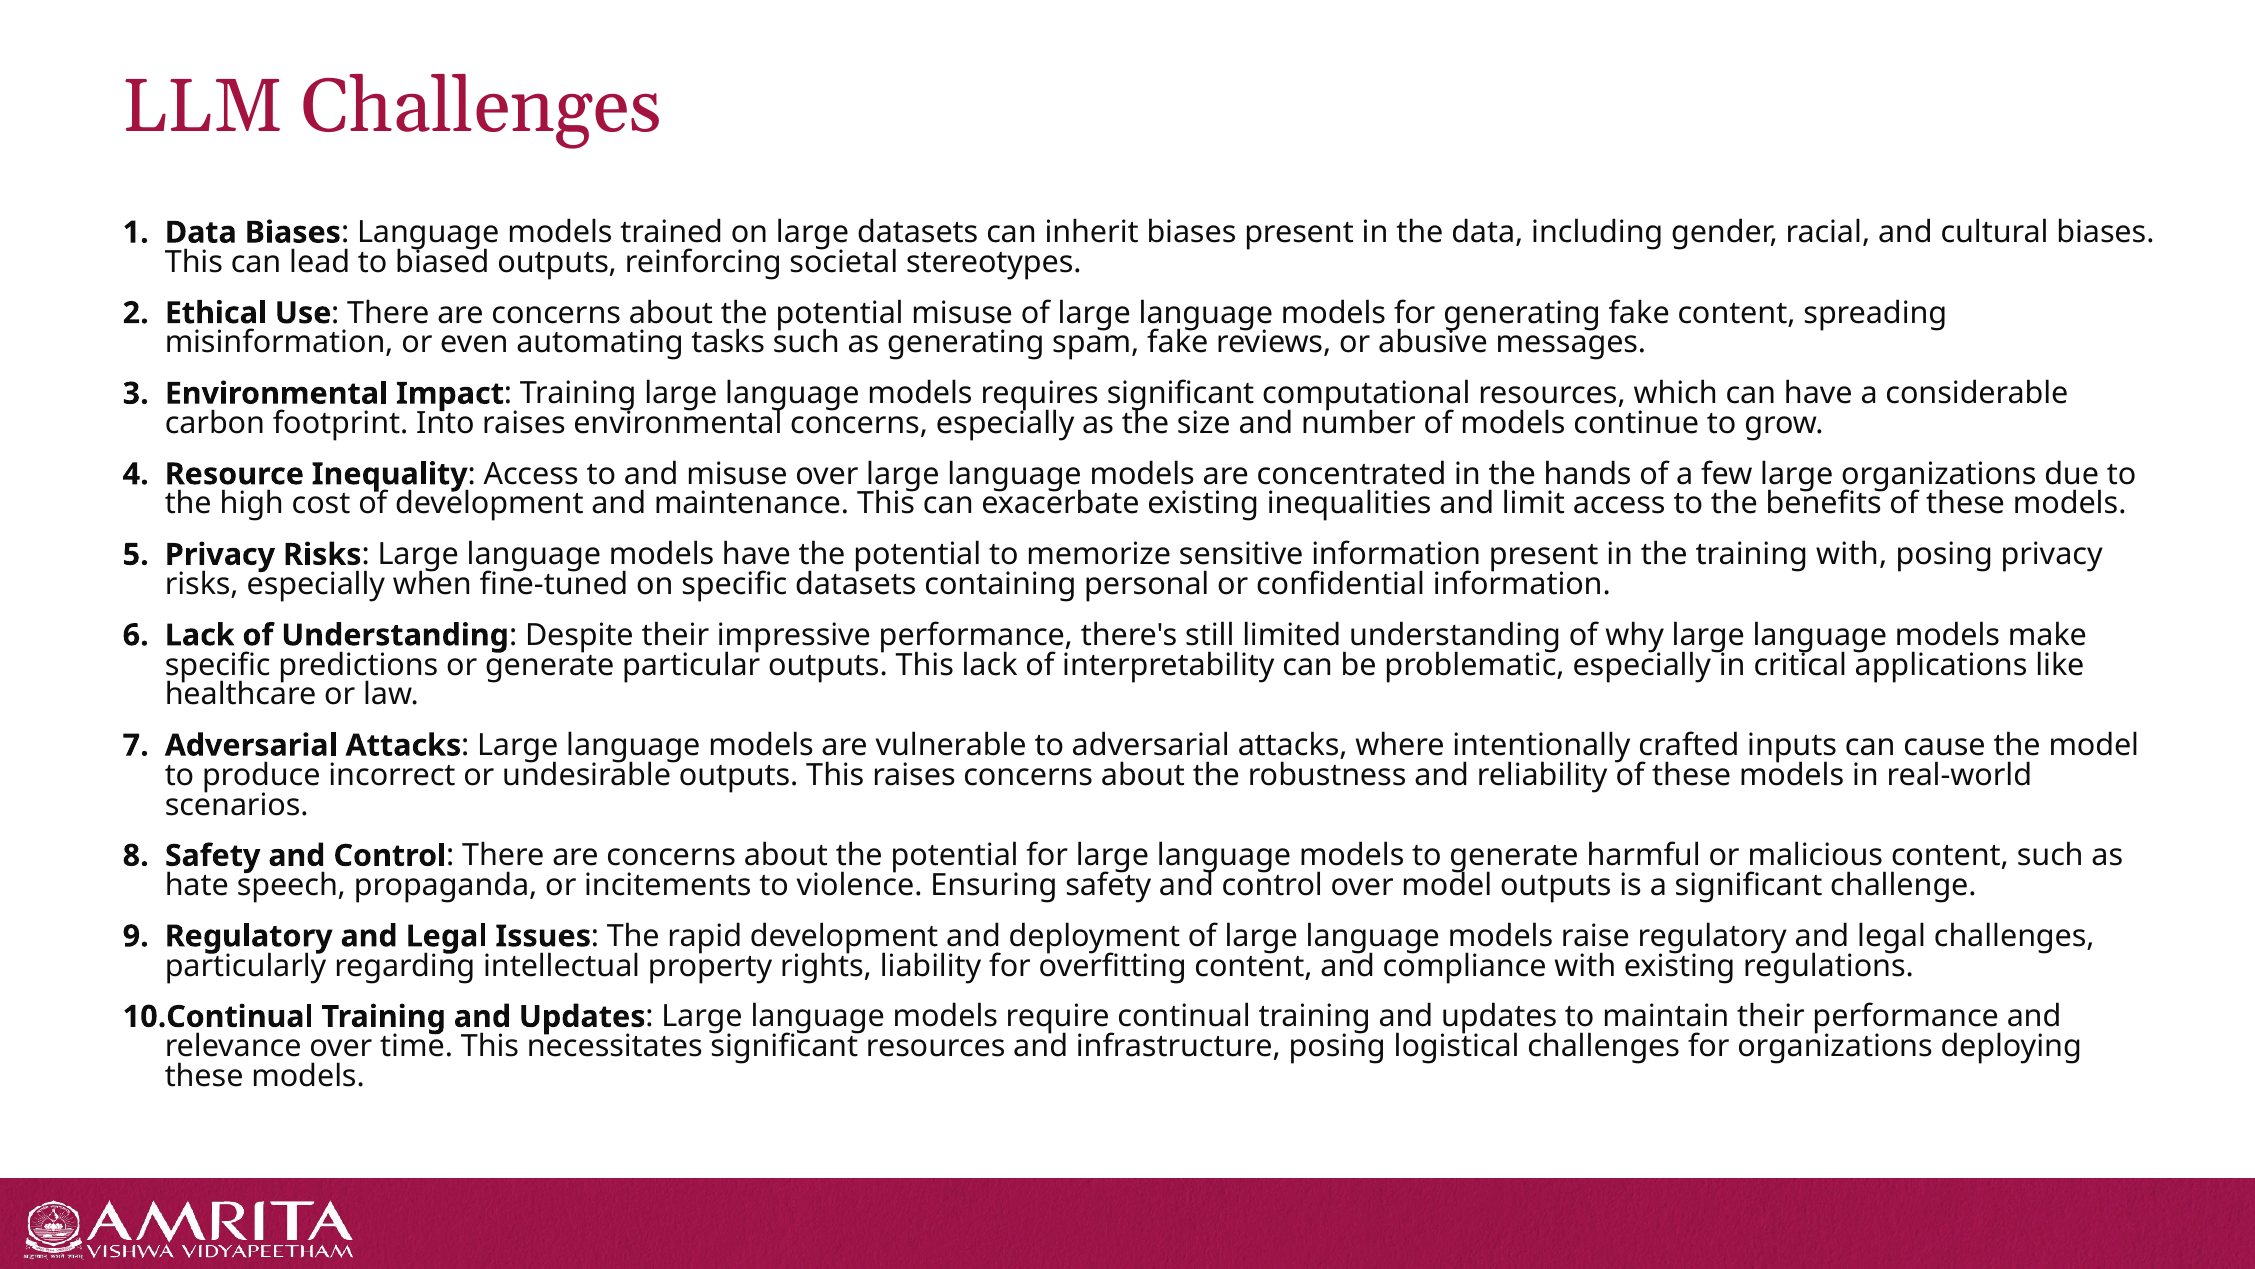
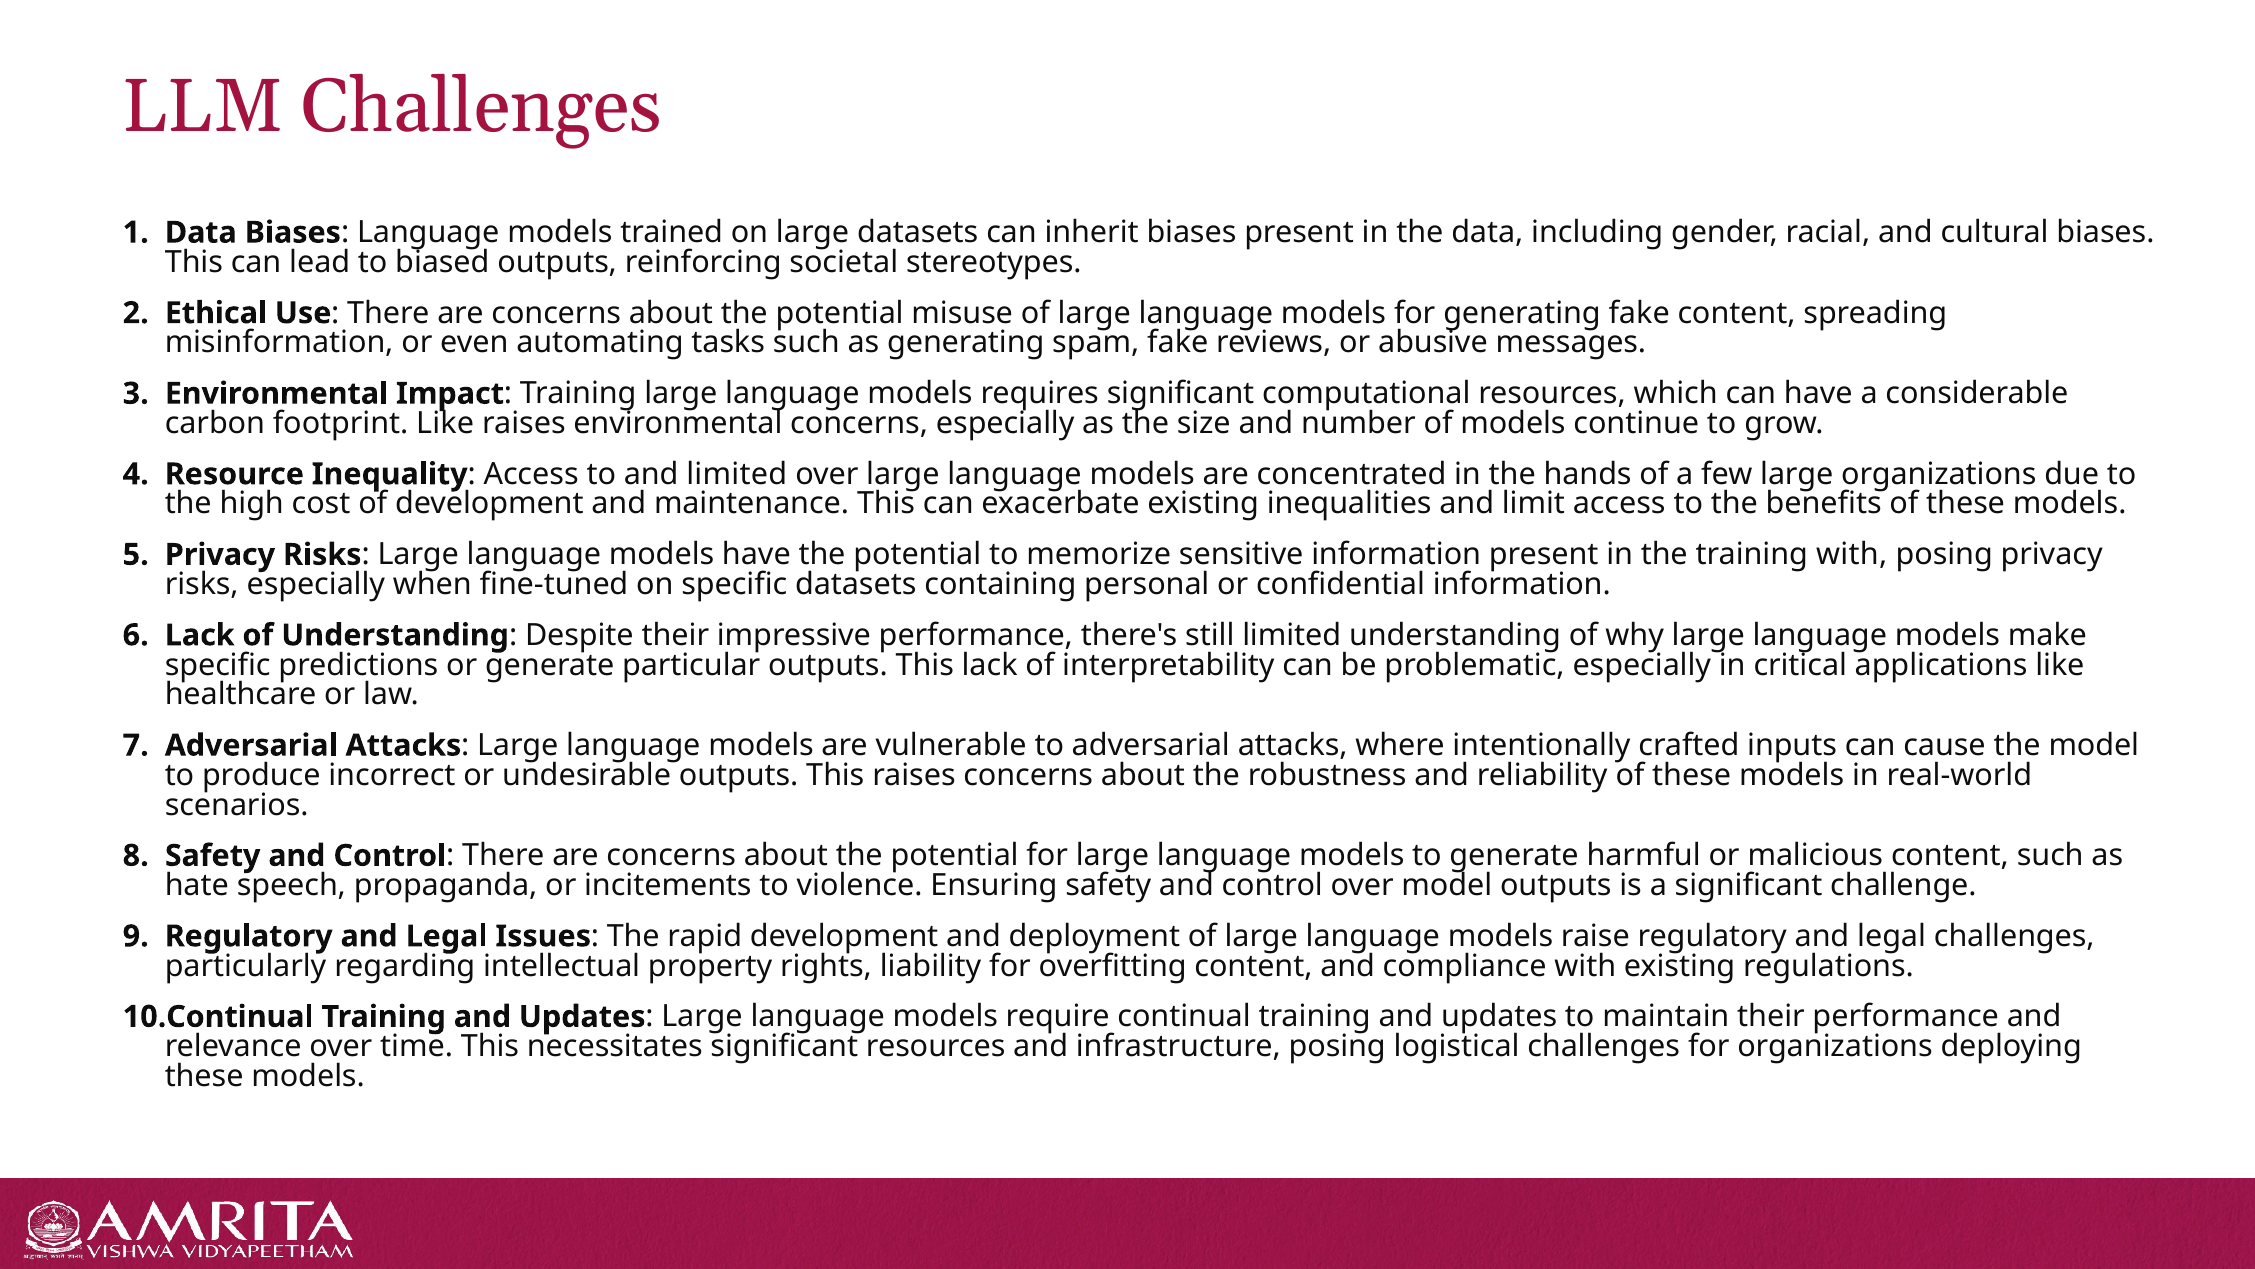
footprint Into: Into -> Like
and misuse: misuse -> limited
